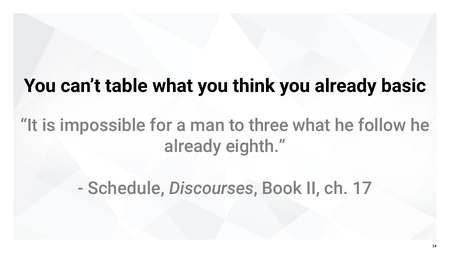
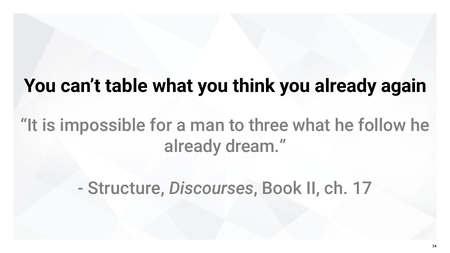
basic: basic -> again
eighth: eighth -> dream
Schedule: Schedule -> Structure
